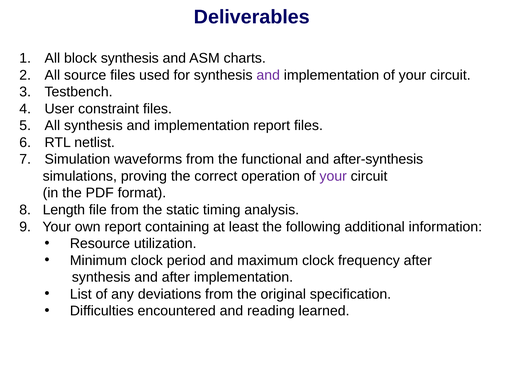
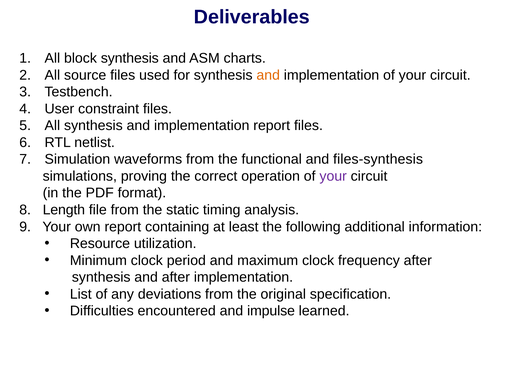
and at (268, 75) colour: purple -> orange
after-synthesis: after-synthesis -> files-synthesis
reading: reading -> impulse
